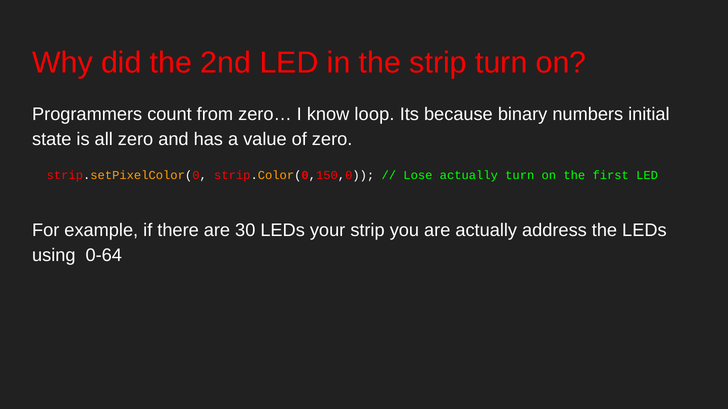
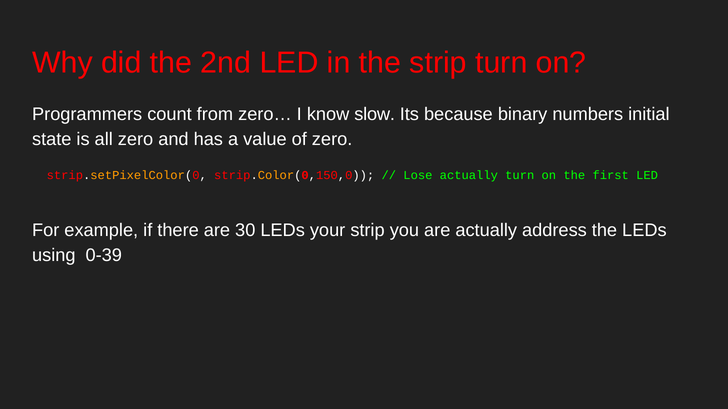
loop: loop -> slow
0-64: 0-64 -> 0-39
